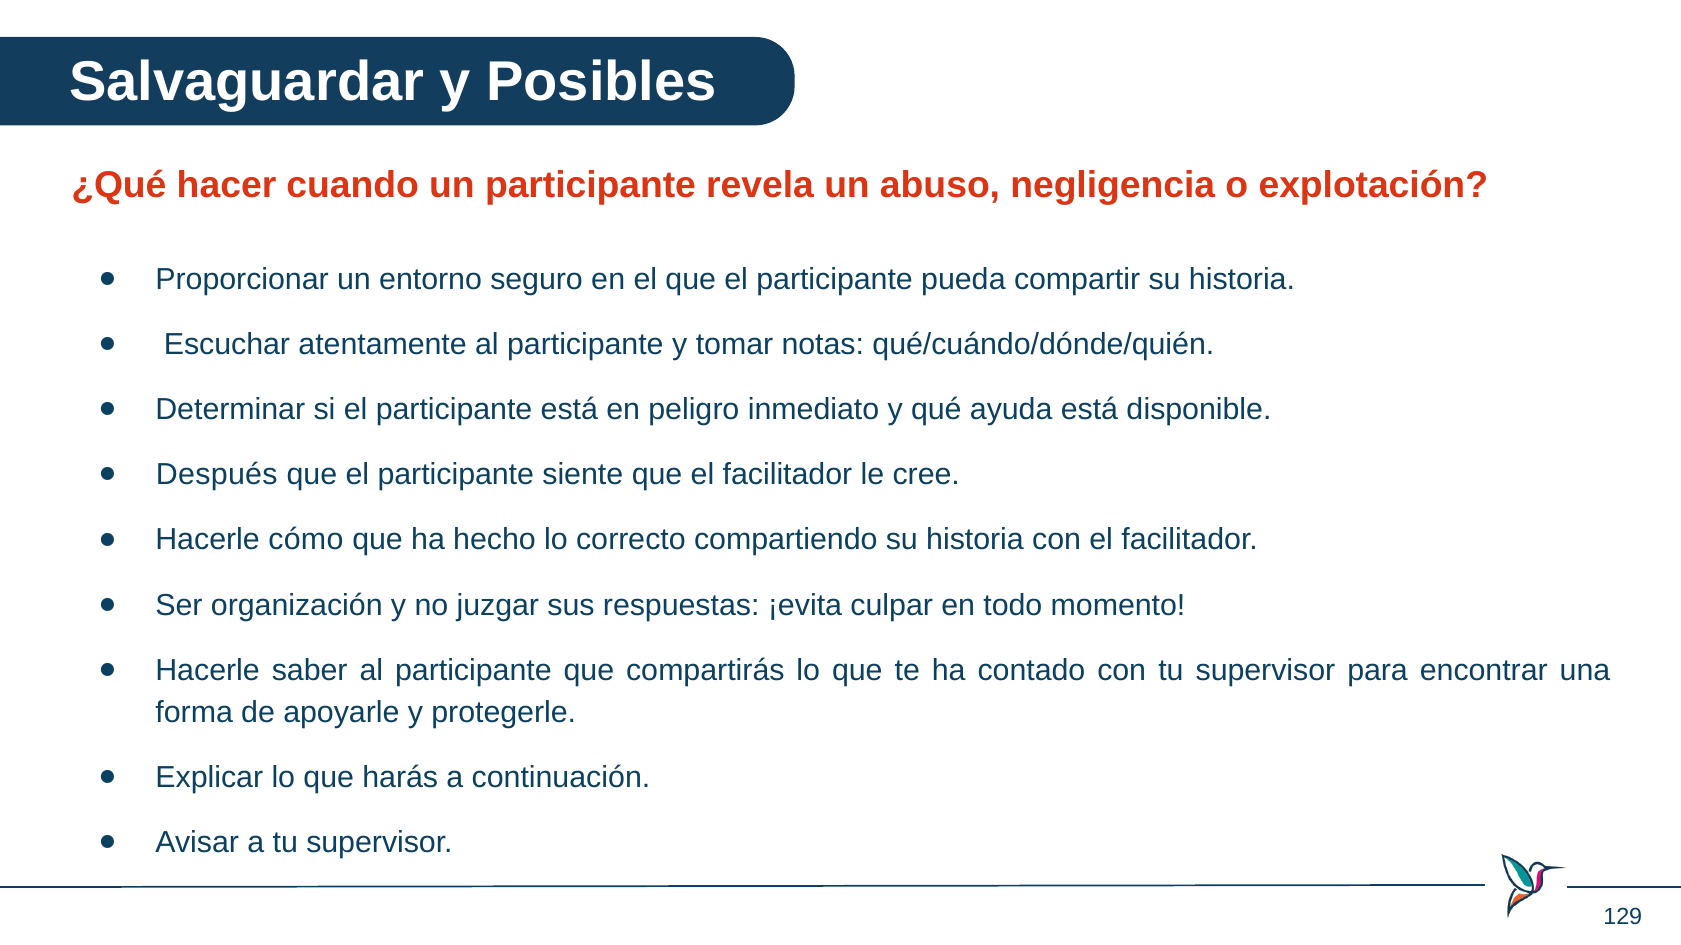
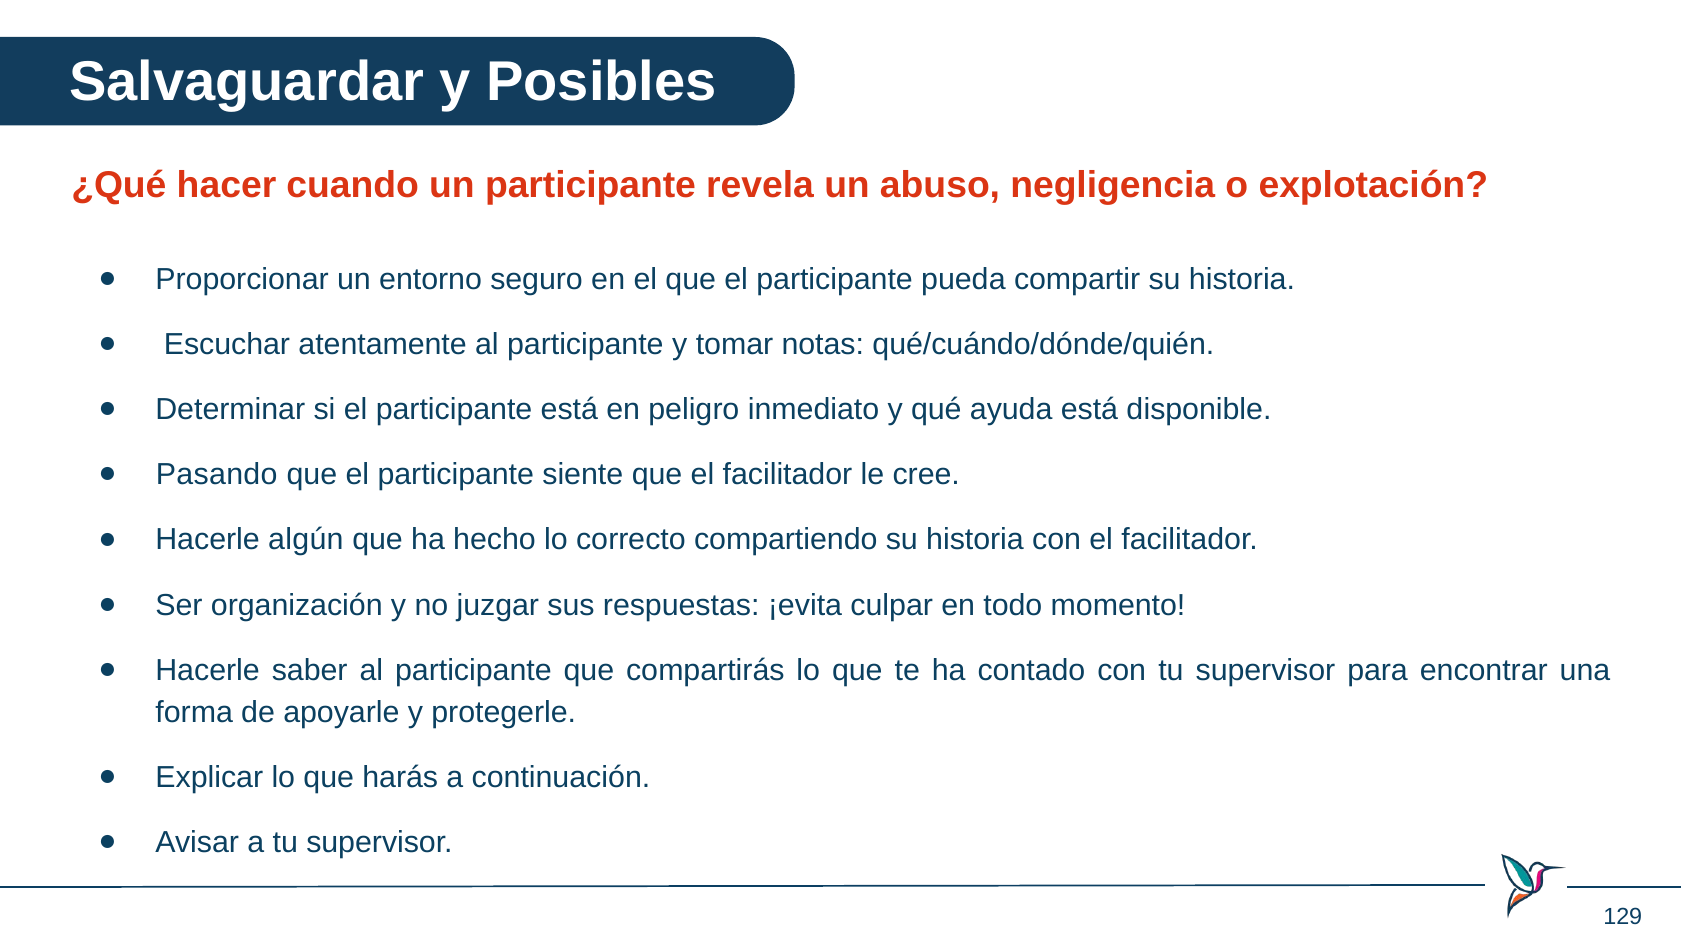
Después: Después -> Pasando
cómo: cómo -> algún
